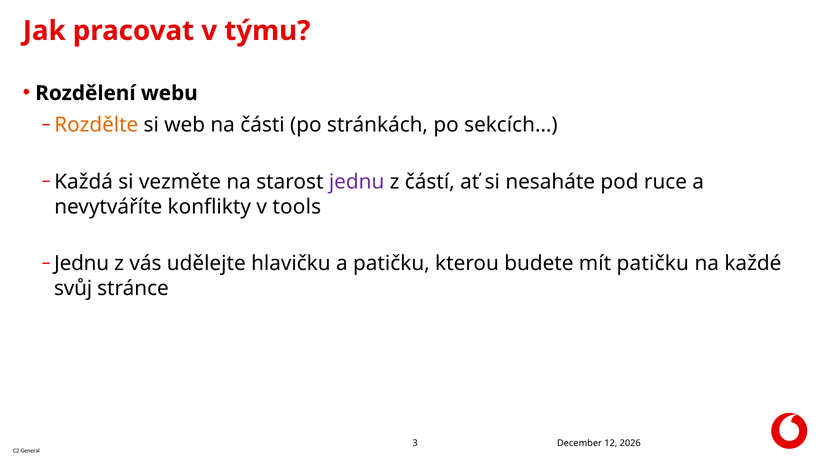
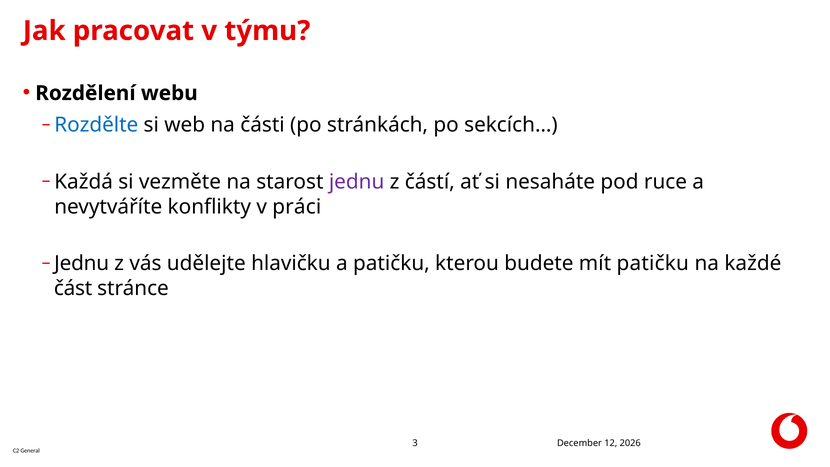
Rozdělte colour: orange -> blue
tools: tools -> práci
svůj: svůj -> část
